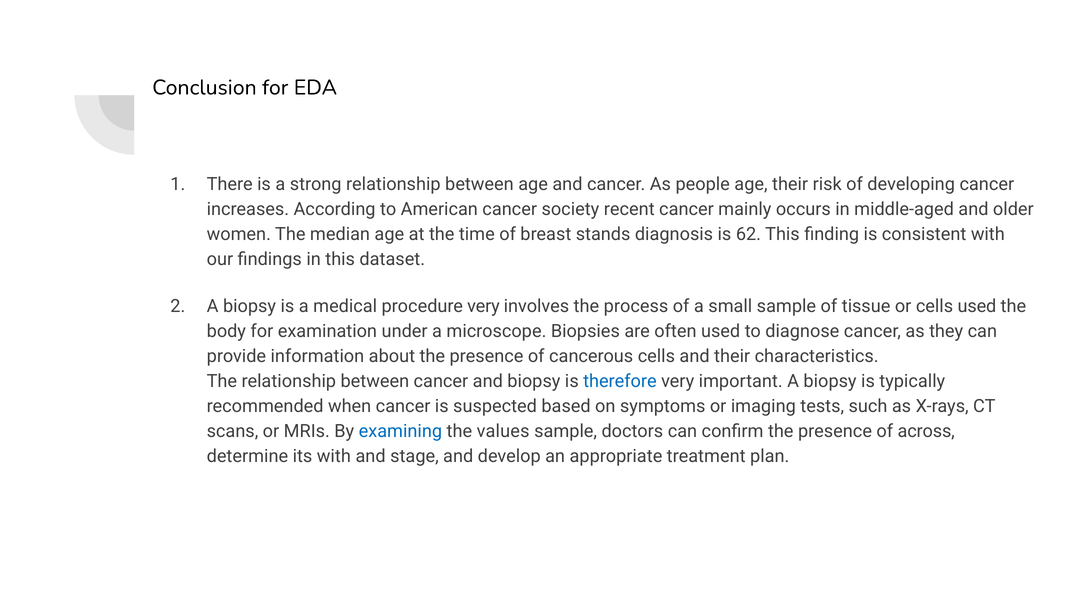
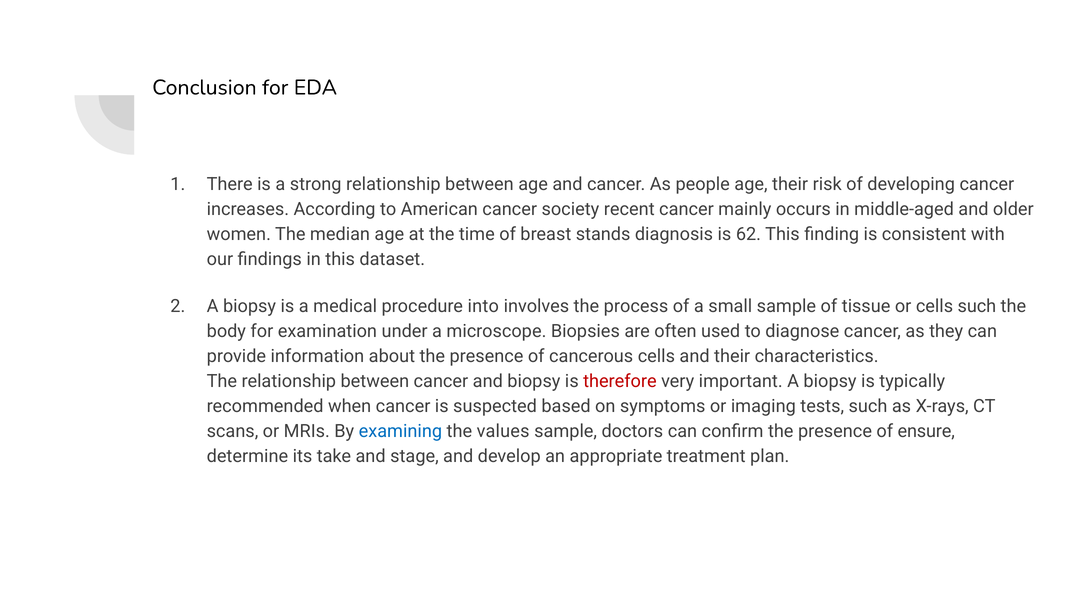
procedure very: very -> into
cells used: used -> such
therefore colour: blue -> red
across: across -> ensure
its with: with -> take
